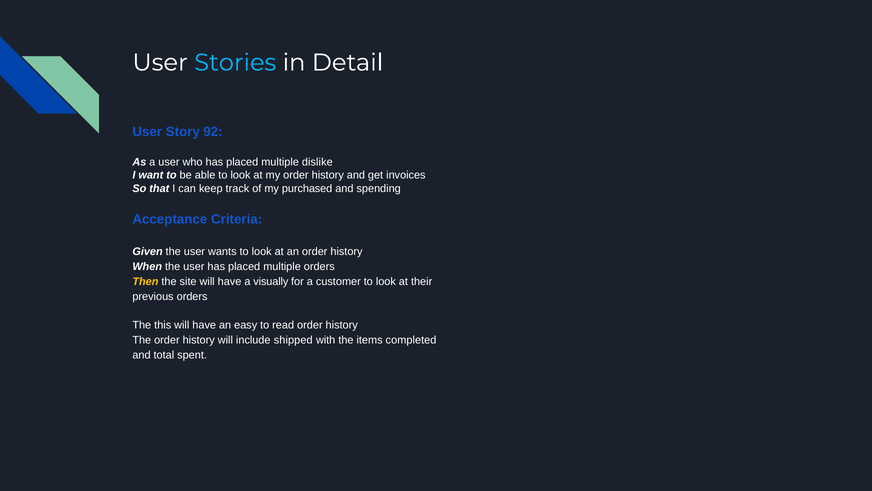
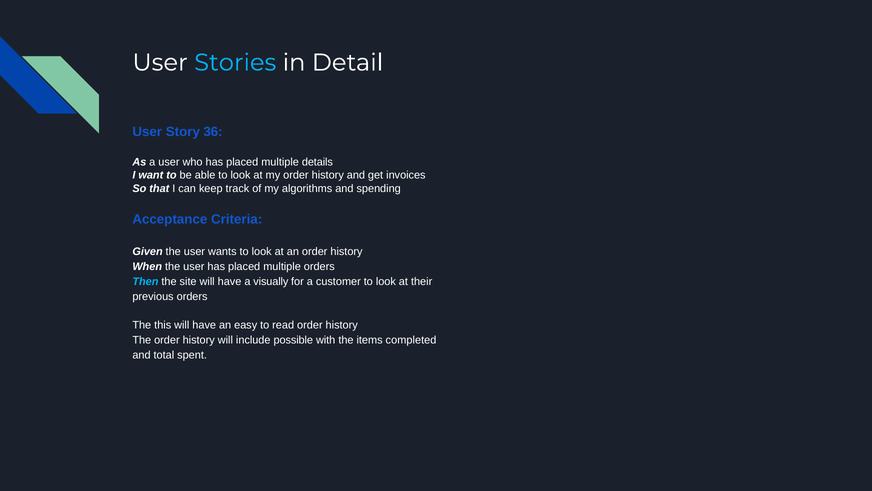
92: 92 -> 36
dislike: dislike -> details
purchased: purchased -> algorithms
Then colour: yellow -> light blue
shipped: shipped -> possible
